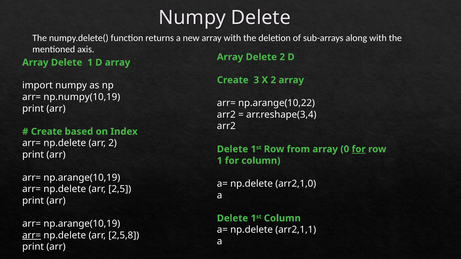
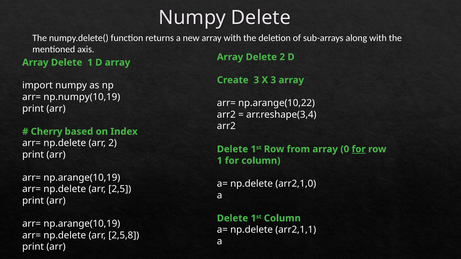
X 2: 2 -> 3
Create at (47, 132): Create -> Cherry
arr= at (32, 235) underline: present -> none
